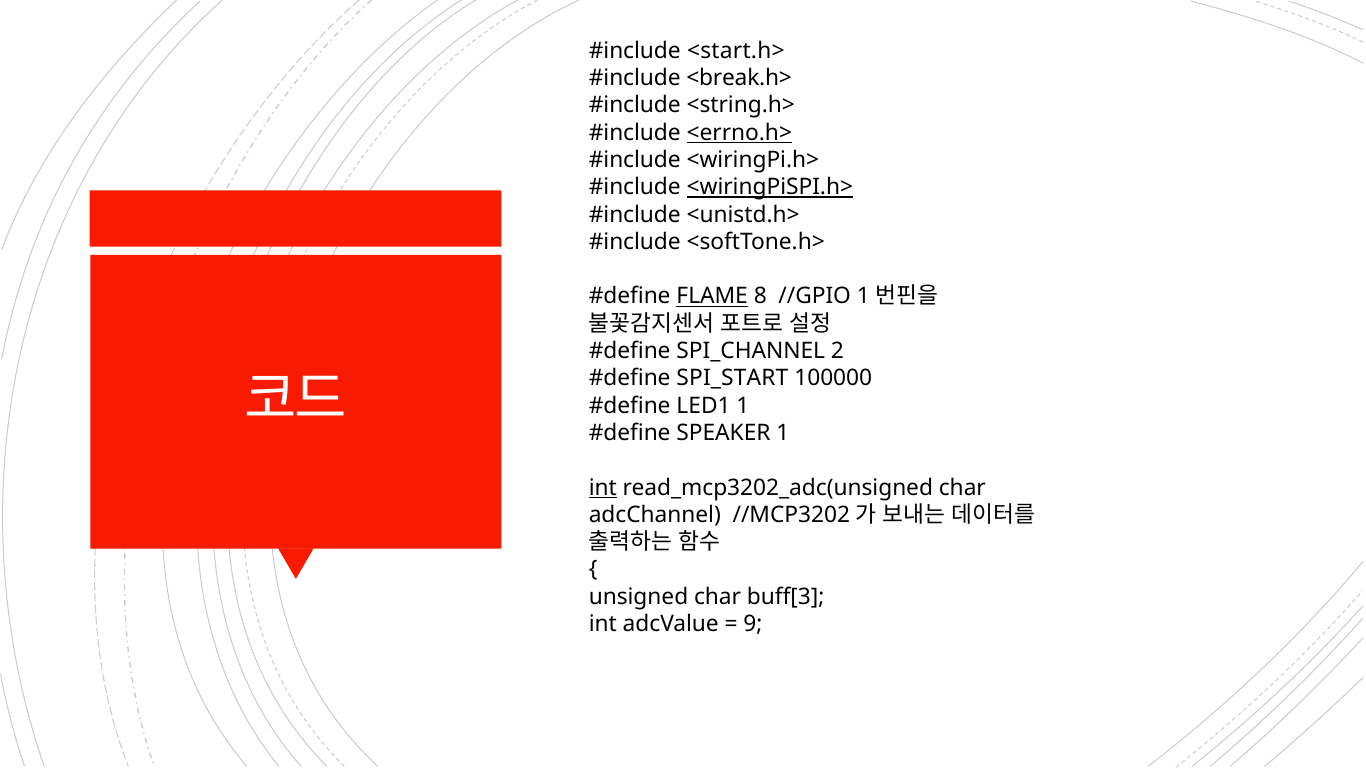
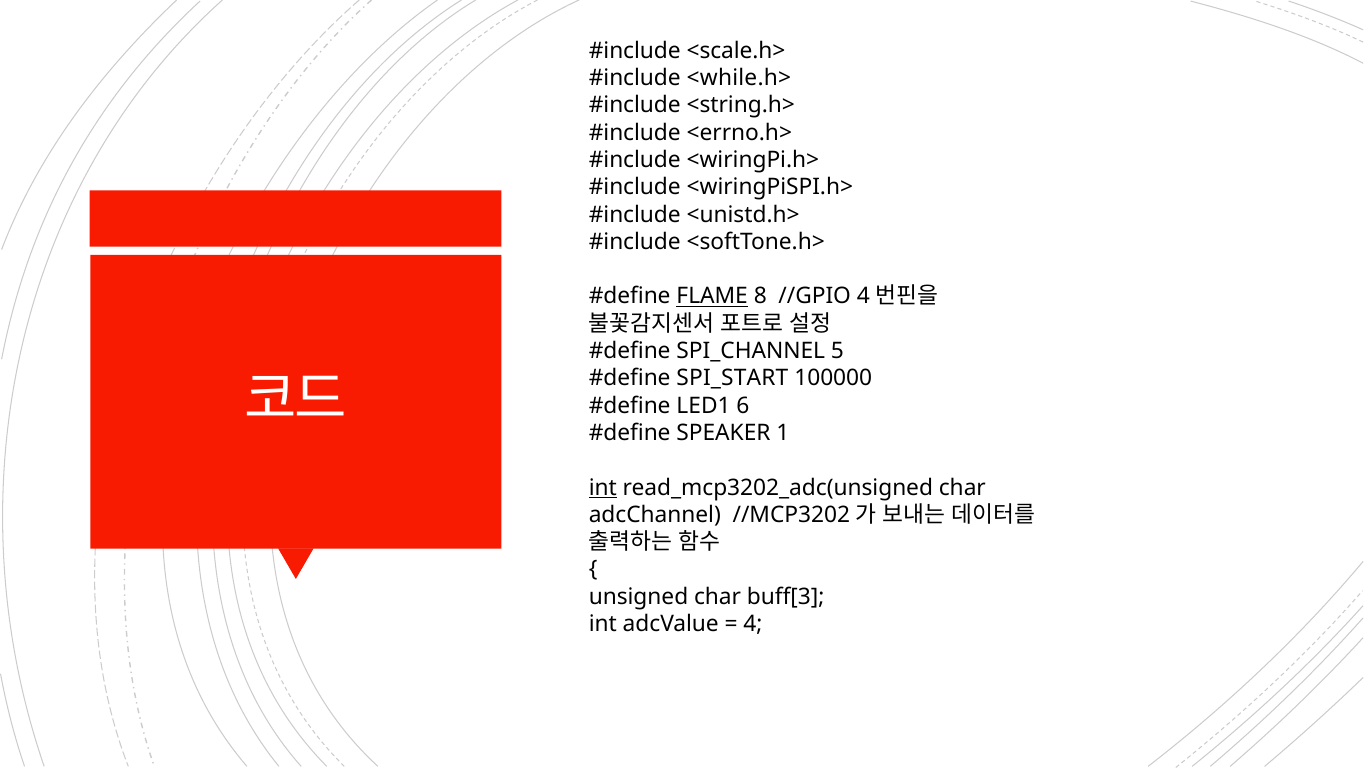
<start.h>: <start.h> -> <scale.h>
<break.h>: <break.h> -> <while.h>
<errno.h> underline: present -> none
<wiringPiSPI.h> underline: present -> none
//GPIO 1: 1 -> 4
2: 2 -> 5
LED1 1: 1 -> 6
9 at (753, 624): 9 -> 4
